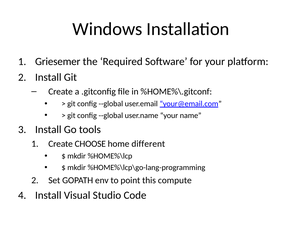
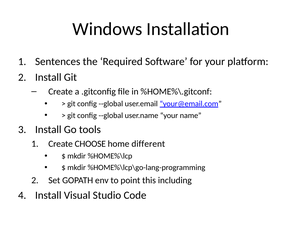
Griesemer: Griesemer -> Sentences
compute: compute -> including
